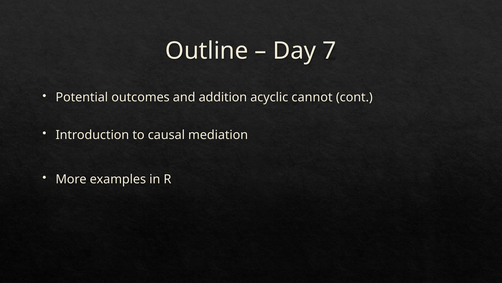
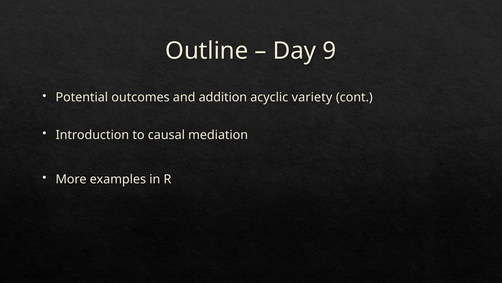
7: 7 -> 9
cannot: cannot -> variety
